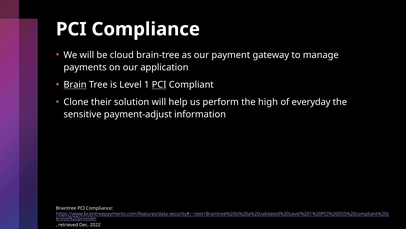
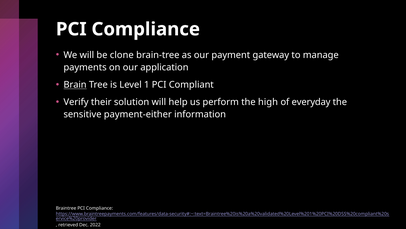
cloud: cloud -> clone
PCI at (159, 85) underline: present -> none
Clone: Clone -> Verify
payment-adjust: payment-adjust -> payment-either
